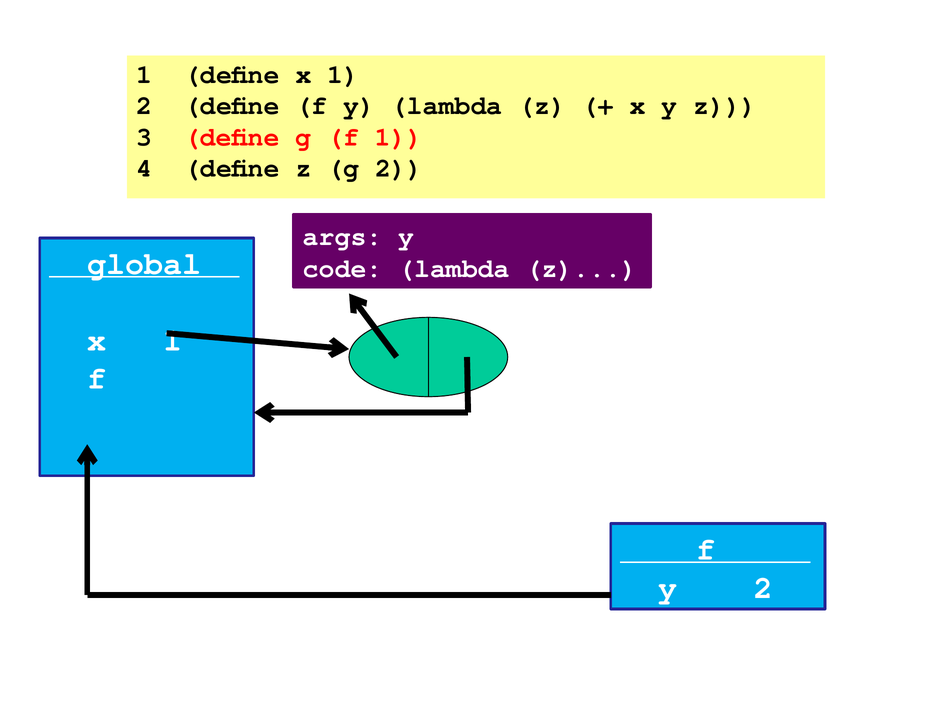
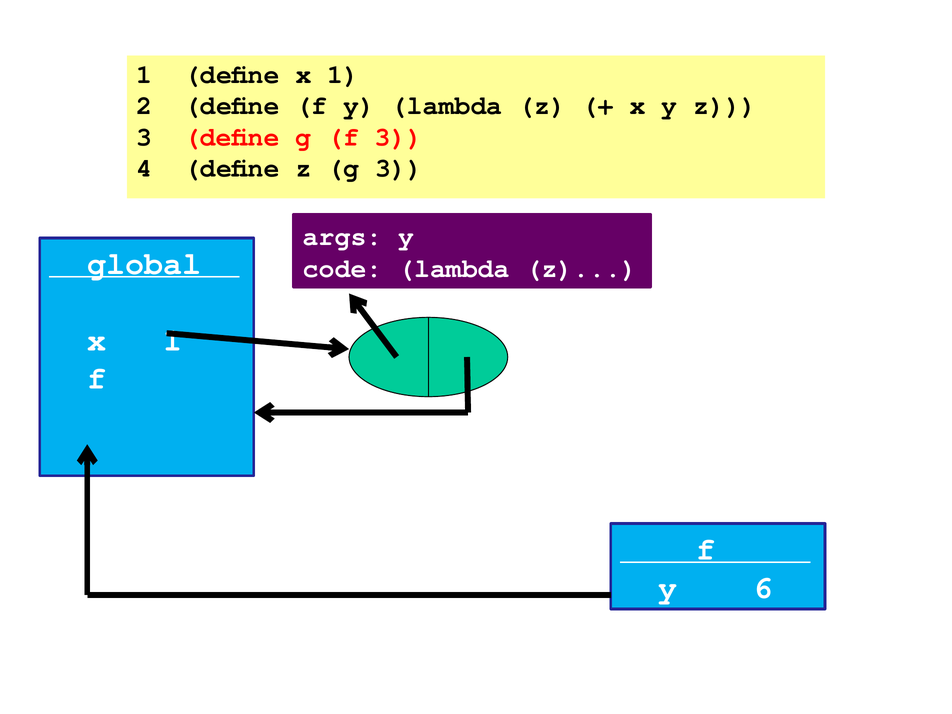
f 1: 1 -> 3
g 2: 2 -> 3
y 2: 2 -> 6
